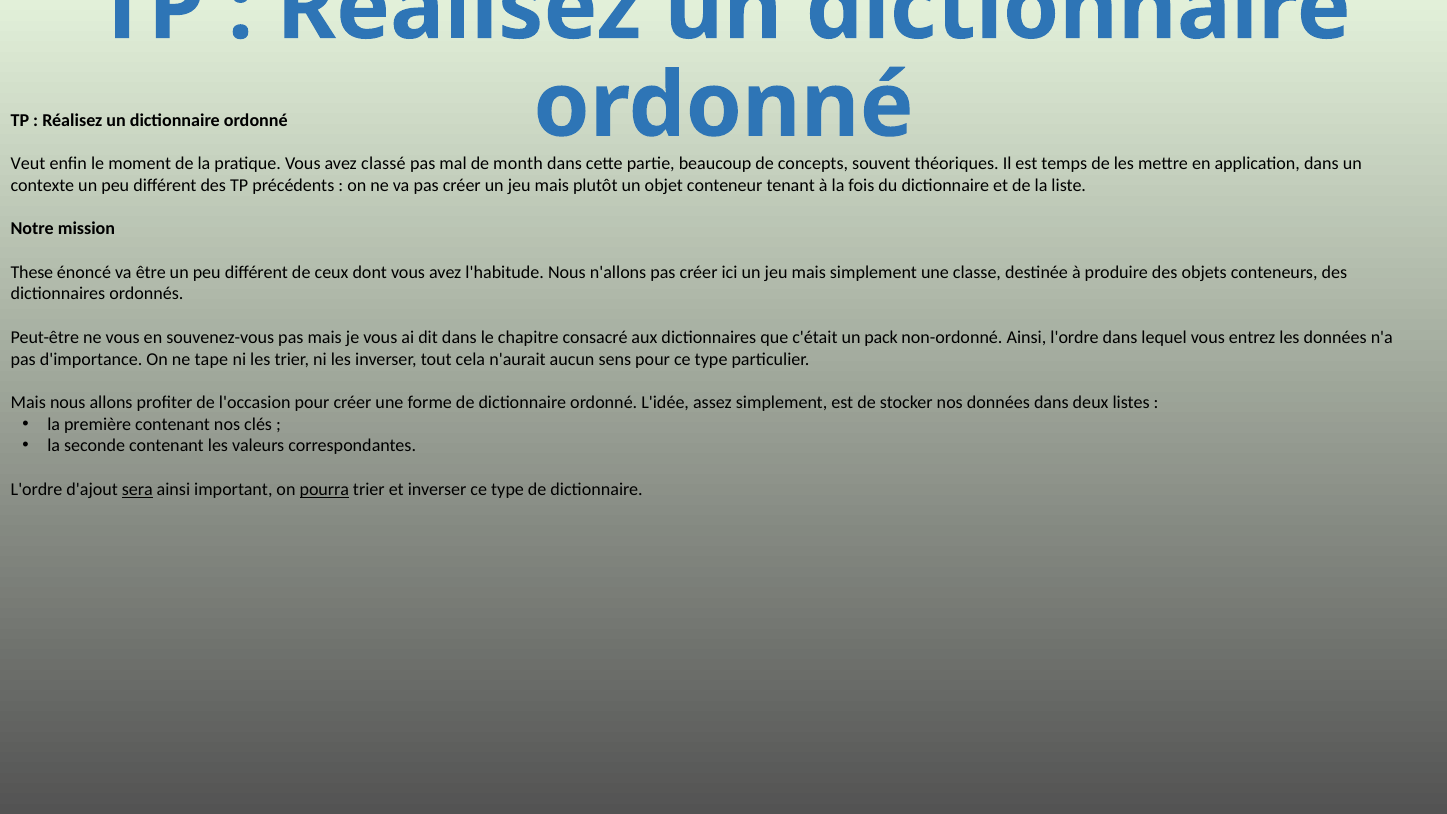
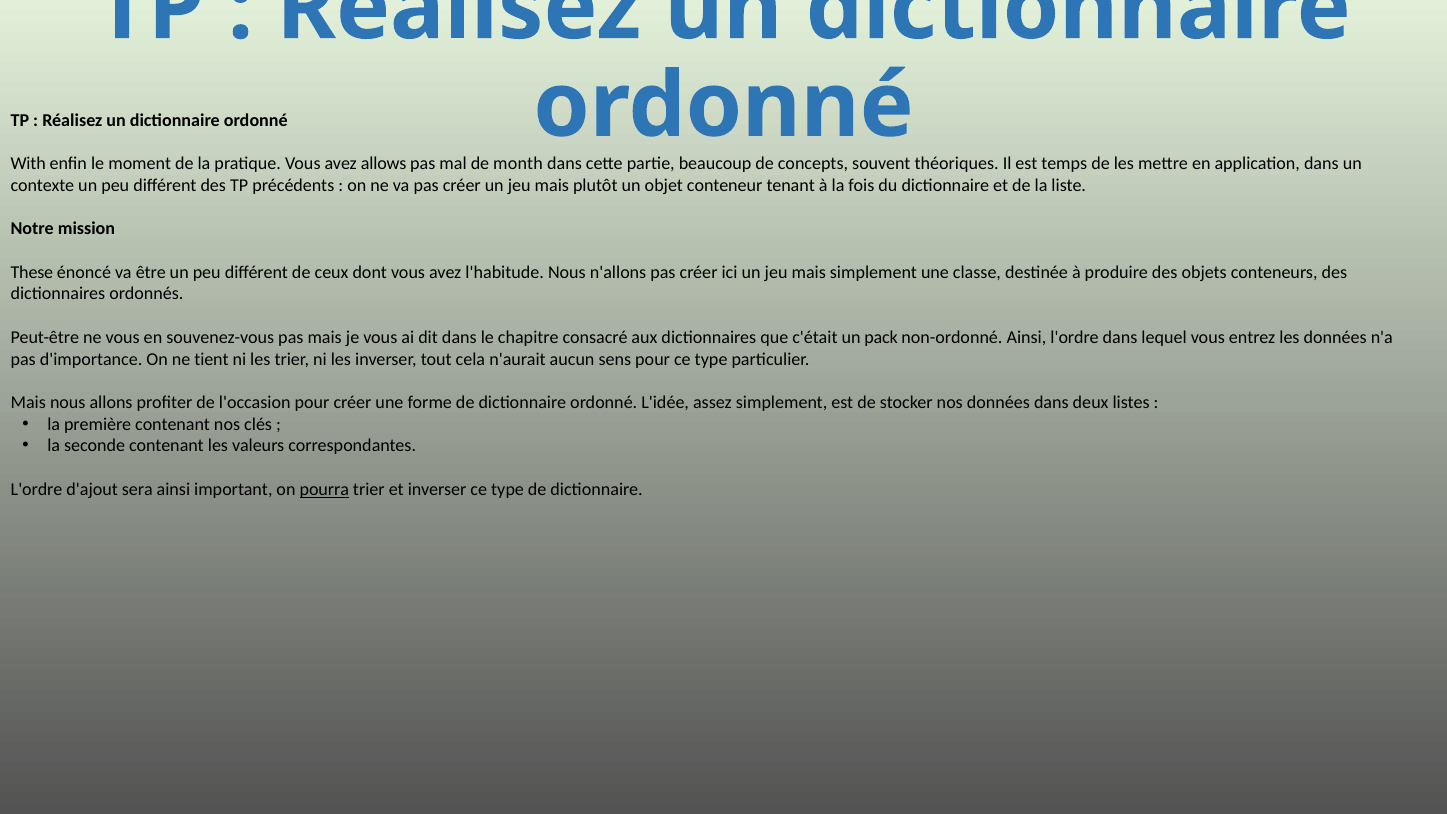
Veut: Veut -> With
classé: classé -> allows
tape: tape -> tient
sera underline: present -> none
